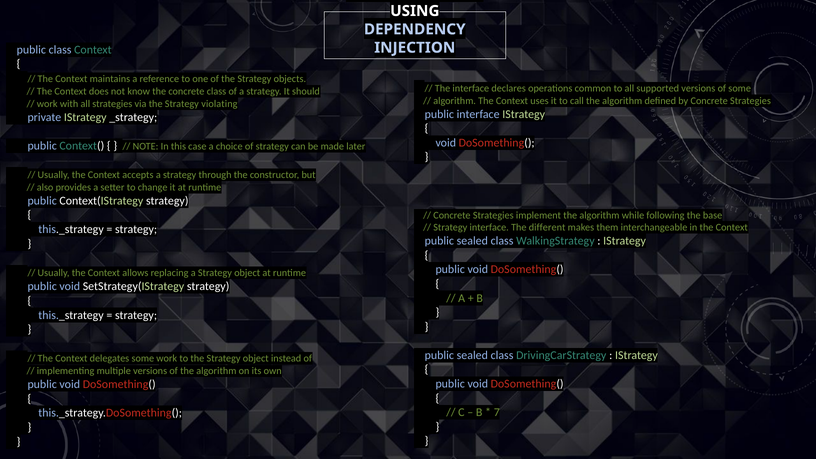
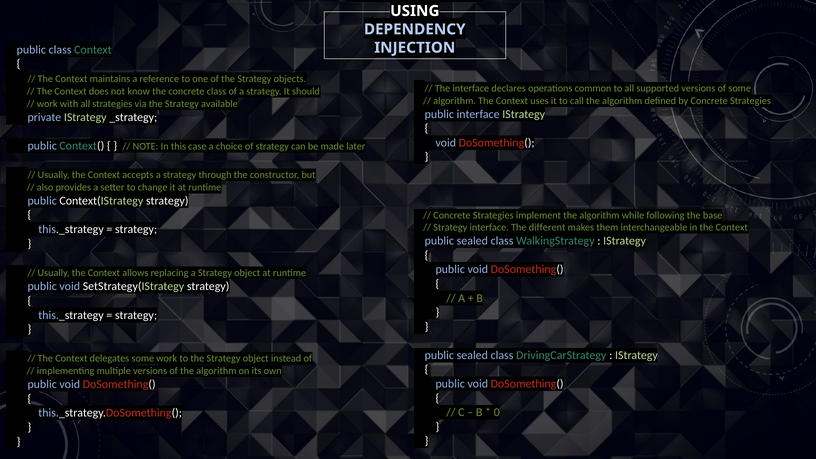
violating: violating -> available
7: 7 -> 0
